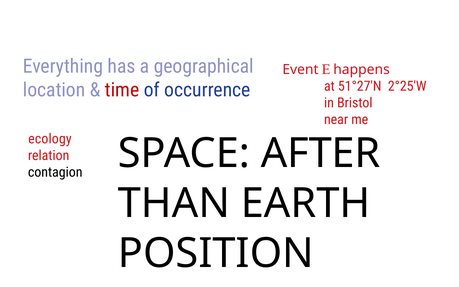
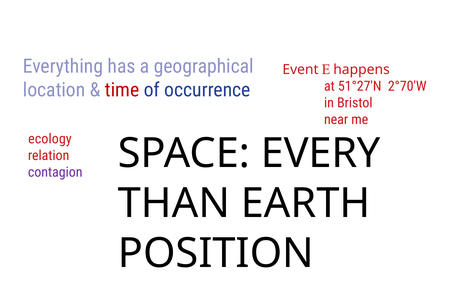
2°25'W: 2°25'W -> 2°70'W
contagion colour: black -> purple
AFTER: AFTER -> EVERY
